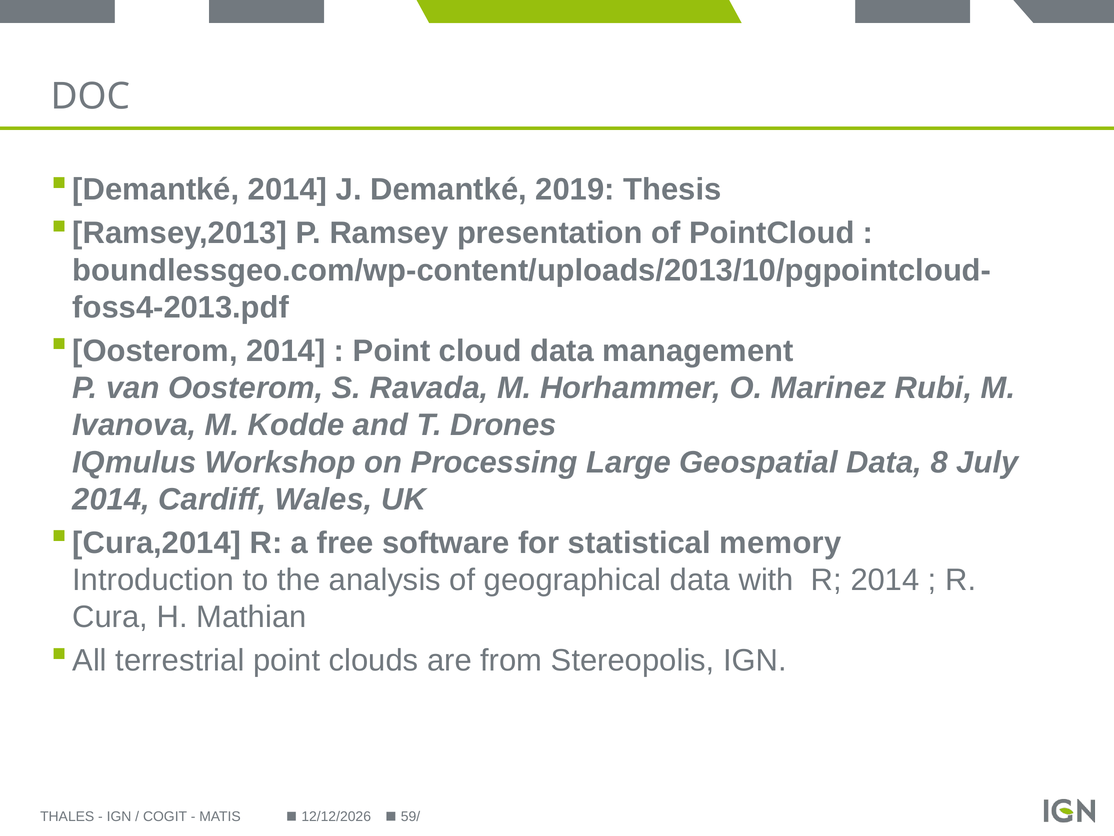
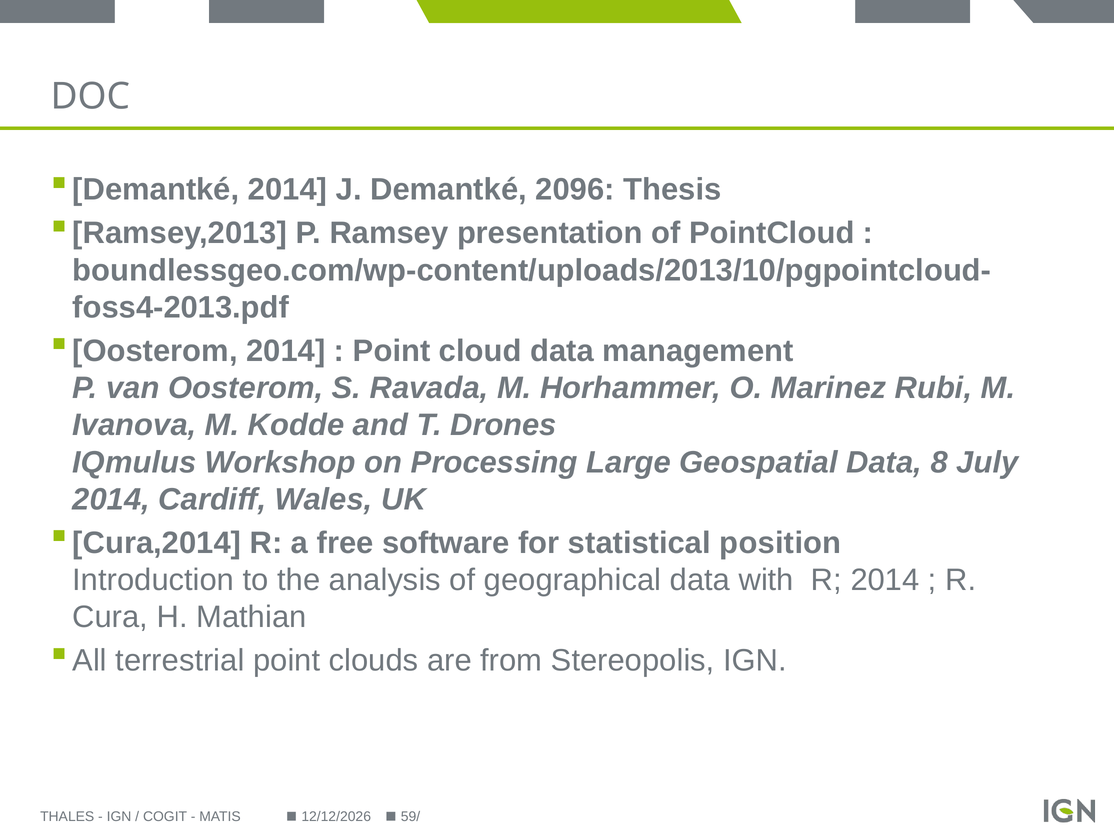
2019: 2019 -> 2096
memory: memory -> position
